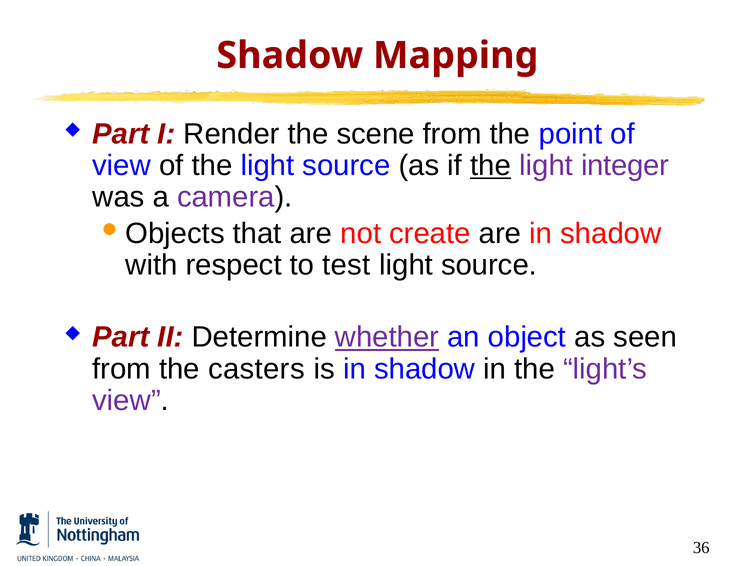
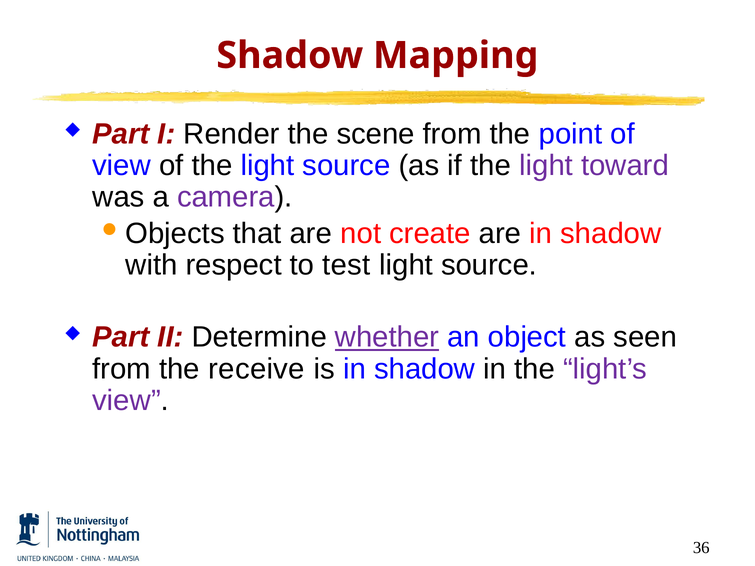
the at (491, 166) underline: present -> none
integer: integer -> toward
casters: casters -> receive
